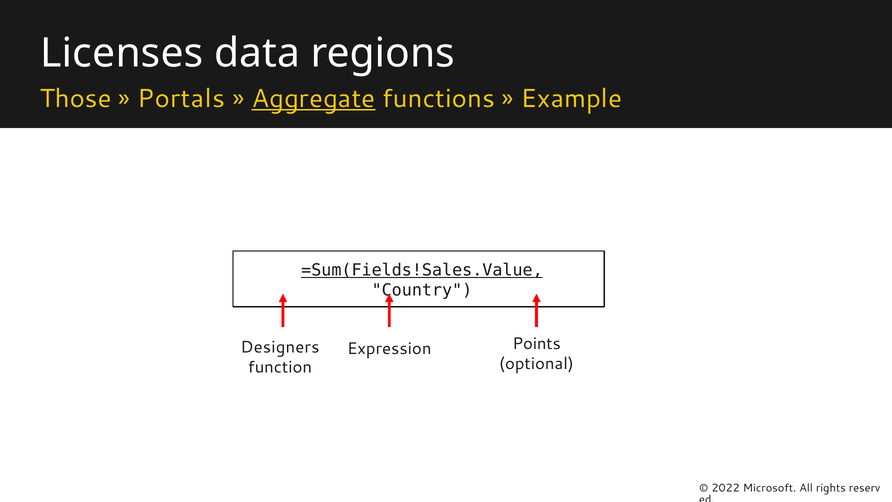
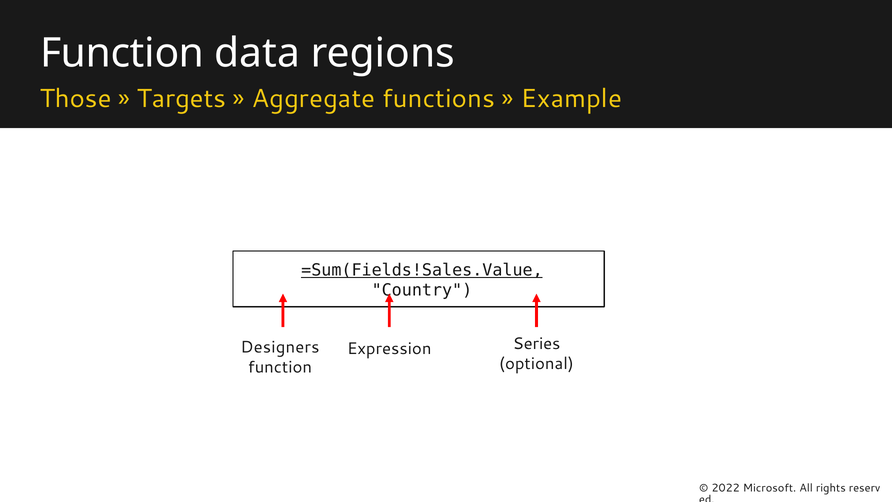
Licenses at (122, 53): Licenses -> Function
Portals: Portals -> Targets
Aggregate underline: present -> none
Points: Points -> Series
